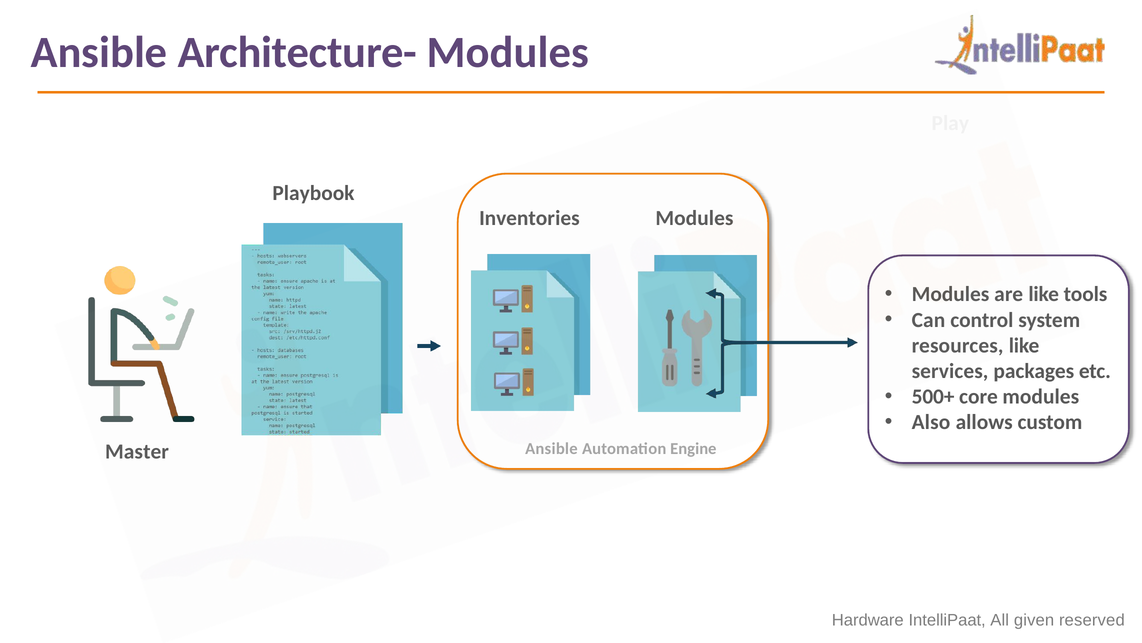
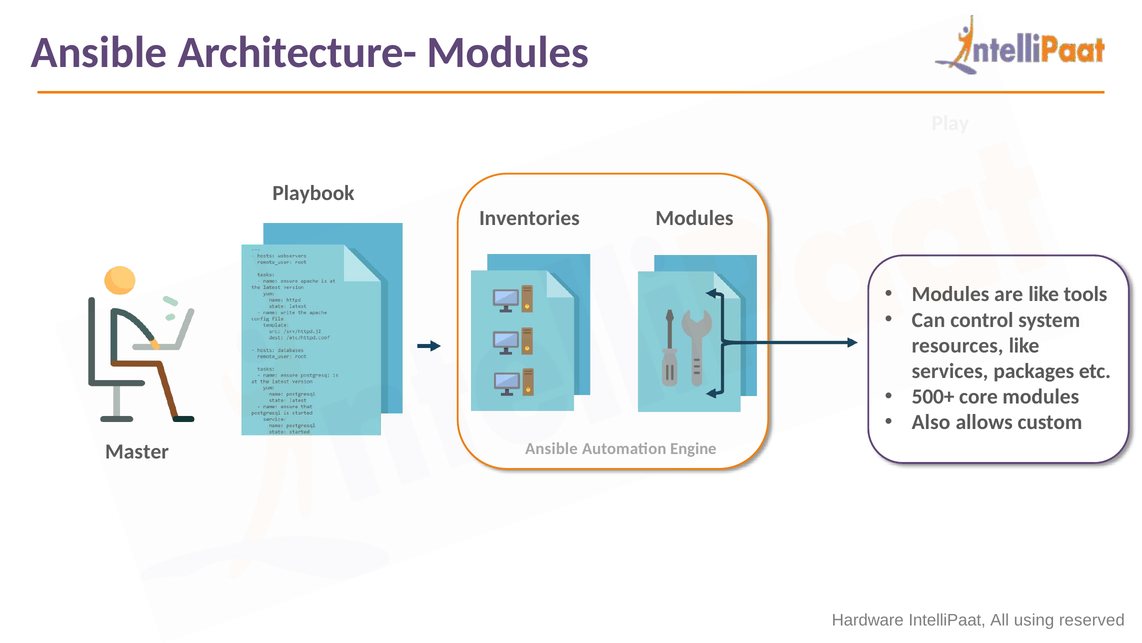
given: given -> using
